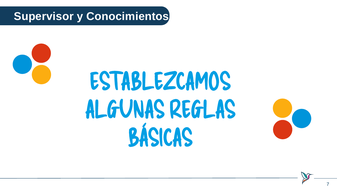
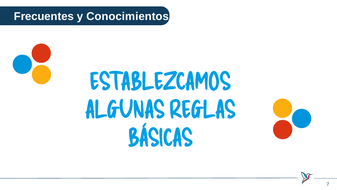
Supervisor: Supervisor -> Frecuentes
